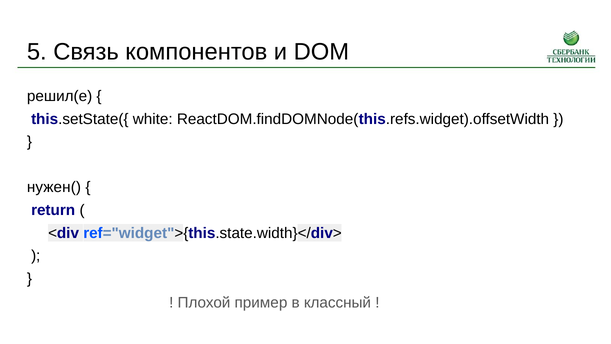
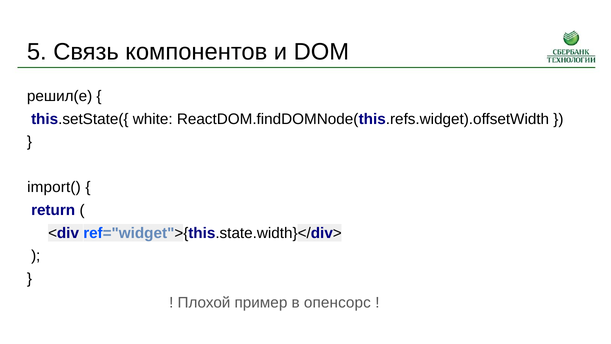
нужен(: нужен( -> import(
классный: классный -> опенсорc
